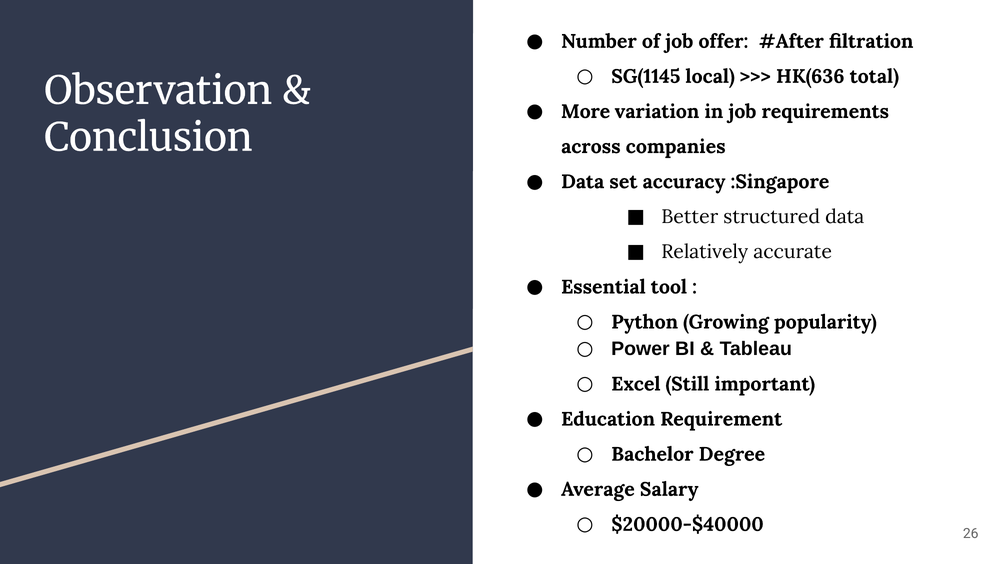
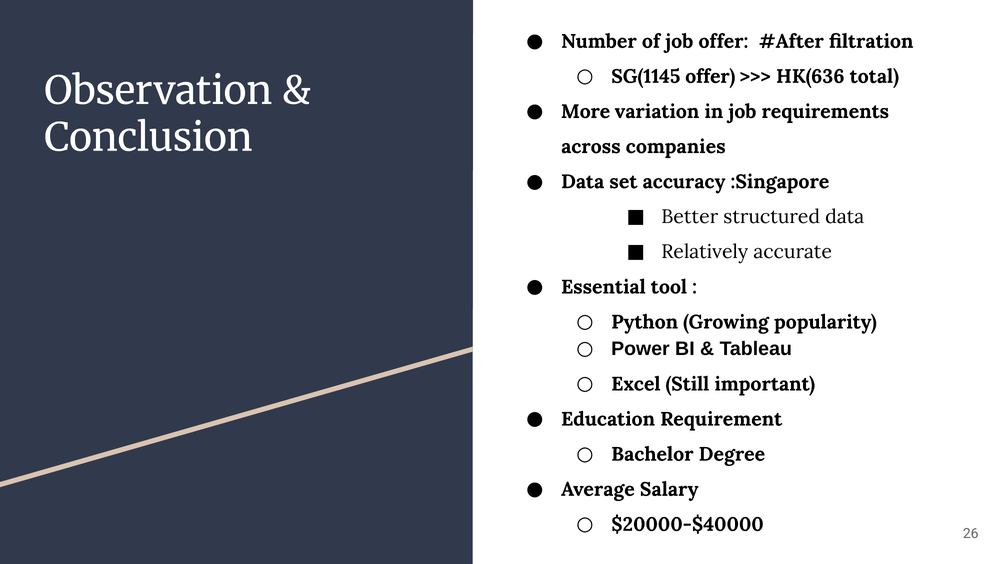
SG(1145 local: local -> offer
